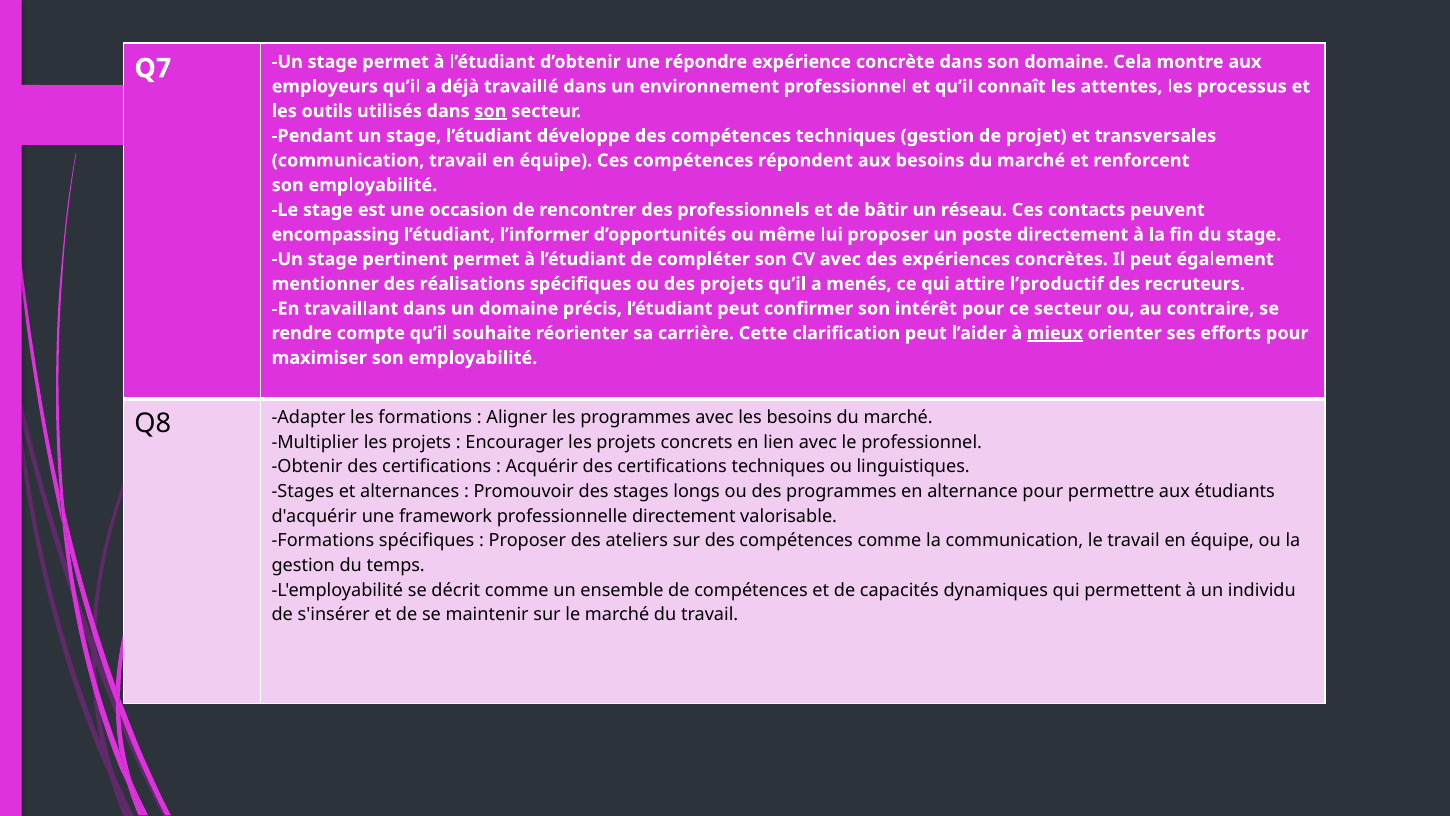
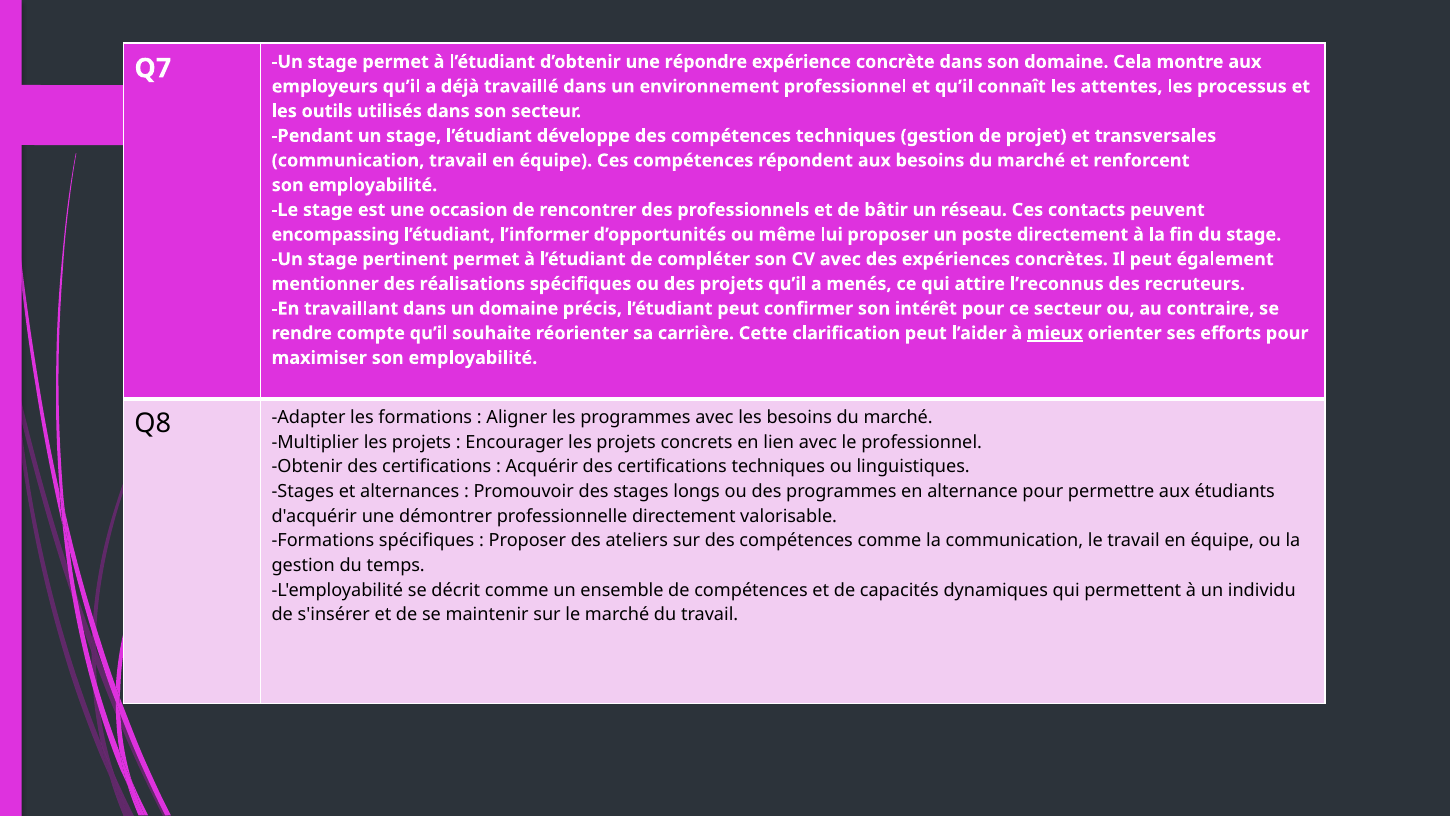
son at (490, 111) underline: present -> none
l’productif: l’productif -> l’reconnus
framework: framework -> démontrer
